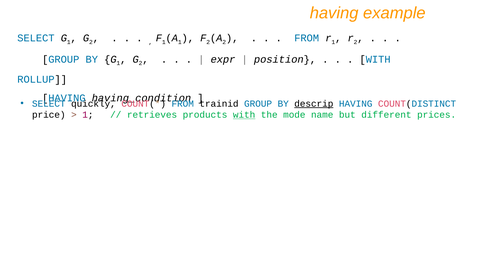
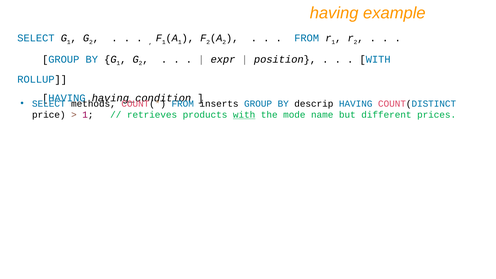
quickly: quickly -> methods
trainid: trainid -> inserts
descrip underline: present -> none
